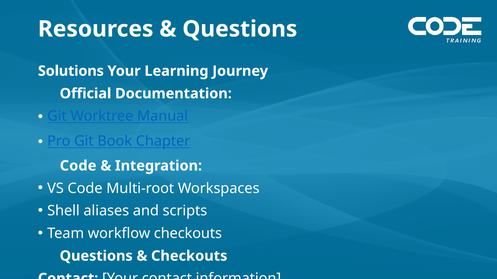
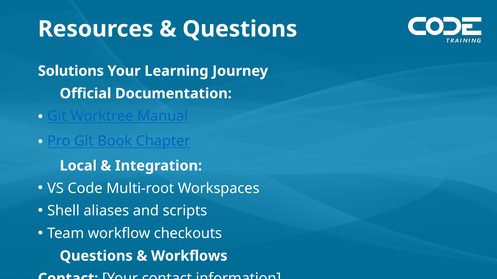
Code at (78, 166): Code -> Local
Checkouts at (189, 256): Checkouts -> Workflows
